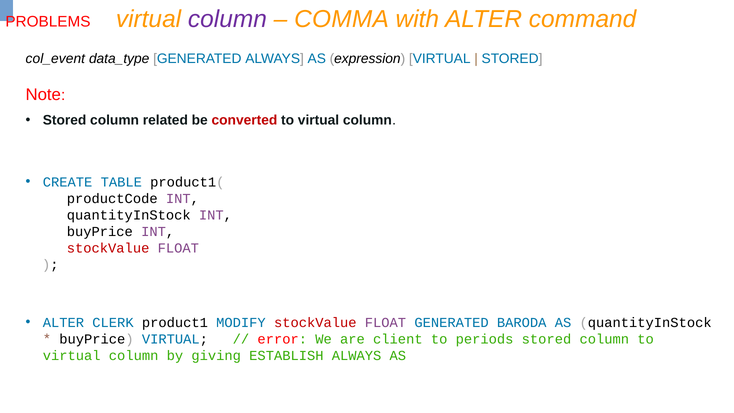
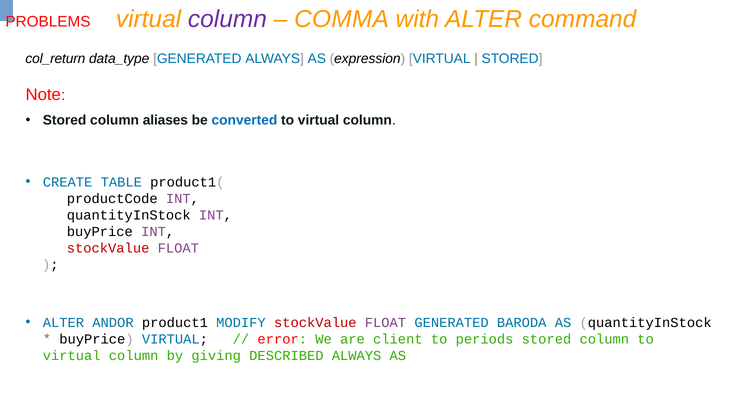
col_event: col_event -> col_return
related: related -> aliases
converted colour: red -> blue
CLERK: CLERK -> ANDOR
ESTABLISH: ESTABLISH -> DESCRIBED
